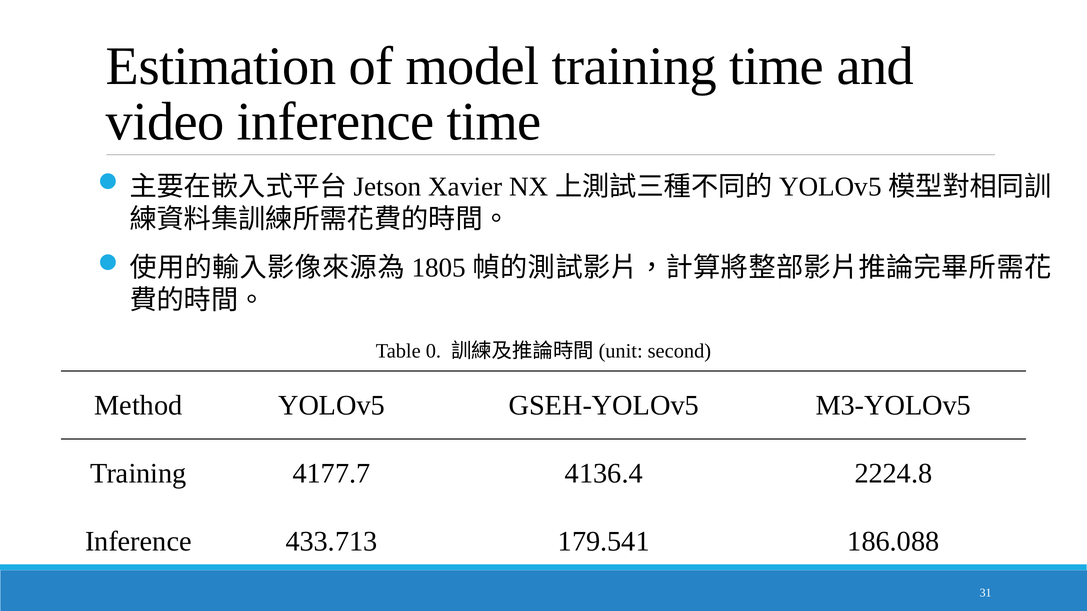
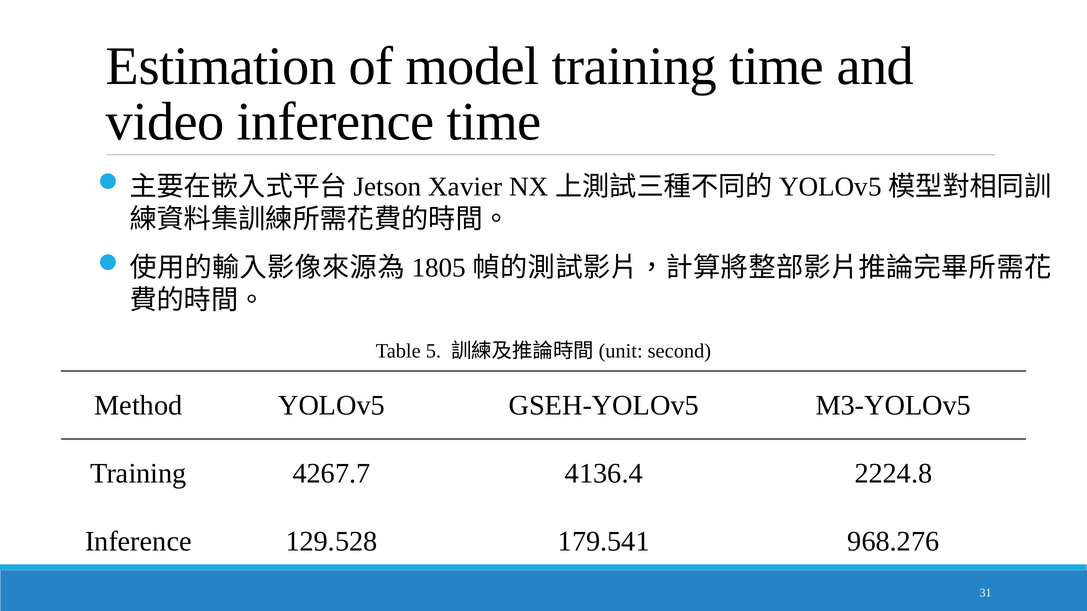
0: 0 -> 5
4177.7: 4177.7 -> 4267.7
433.713: 433.713 -> 129.528
186.088: 186.088 -> 968.276
